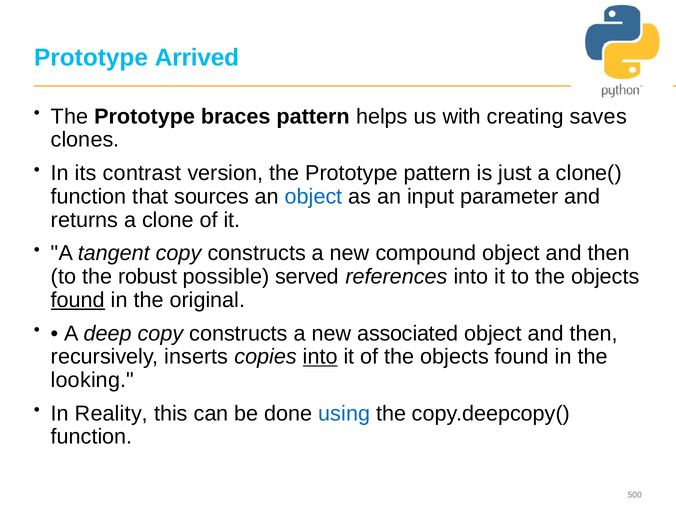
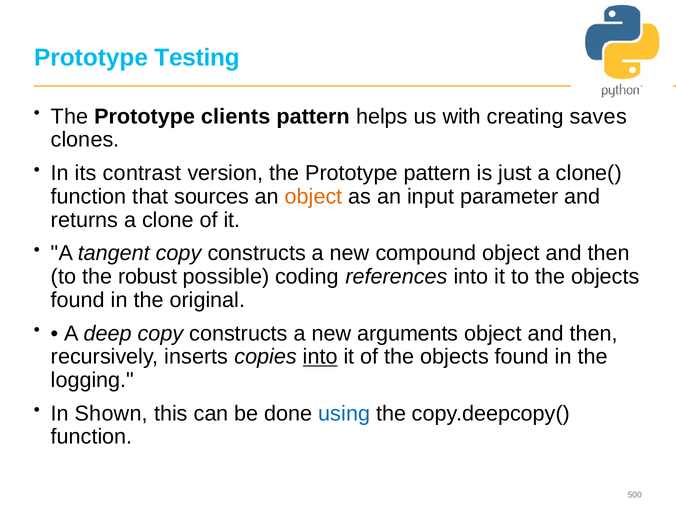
Arrived: Arrived -> Testing
braces: braces -> clients
object at (314, 197) colour: blue -> orange
served: served -> coding
found at (78, 300) underline: present -> none
associated: associated -> arguments
looking: looking -> logging
Reality: Reality -> Shown
